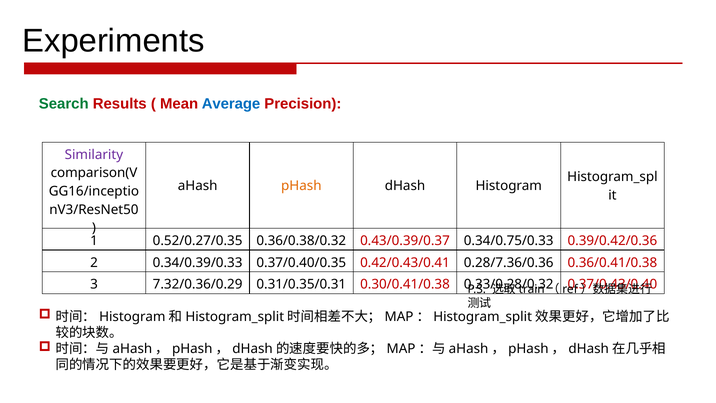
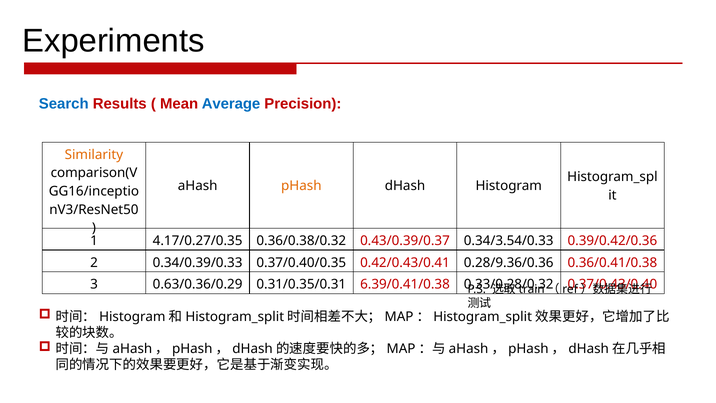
Search colour: green -> blue
Similarity colour: purple -> orange
0.52/0.27/0.35: 0.52/0.27/0.35 -> 4.17/0.27/0.35
0.34/0.75/0.33: 0.34/0.75/0.33 -> 0.34/3.54/0.33
0.28/7.36/0.36: 0.28/7.36/0.36 -> 0.28/9.36/0.36
7.32/0.36/0.29: 7.32/0.36/0.29 -> 0.63/0.36/0.29
0.30/0.41/0.38: 0.30/0.41/0.38 -> 6.39/0.41/0.38
